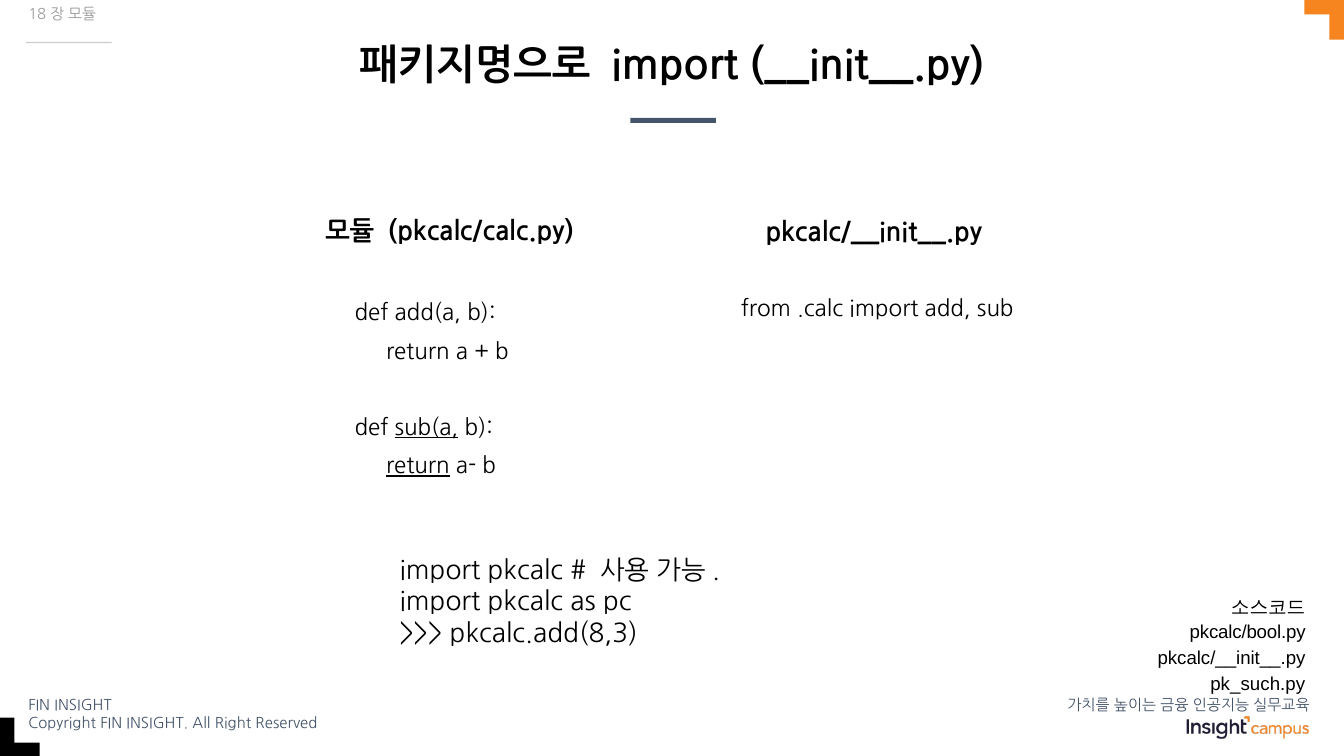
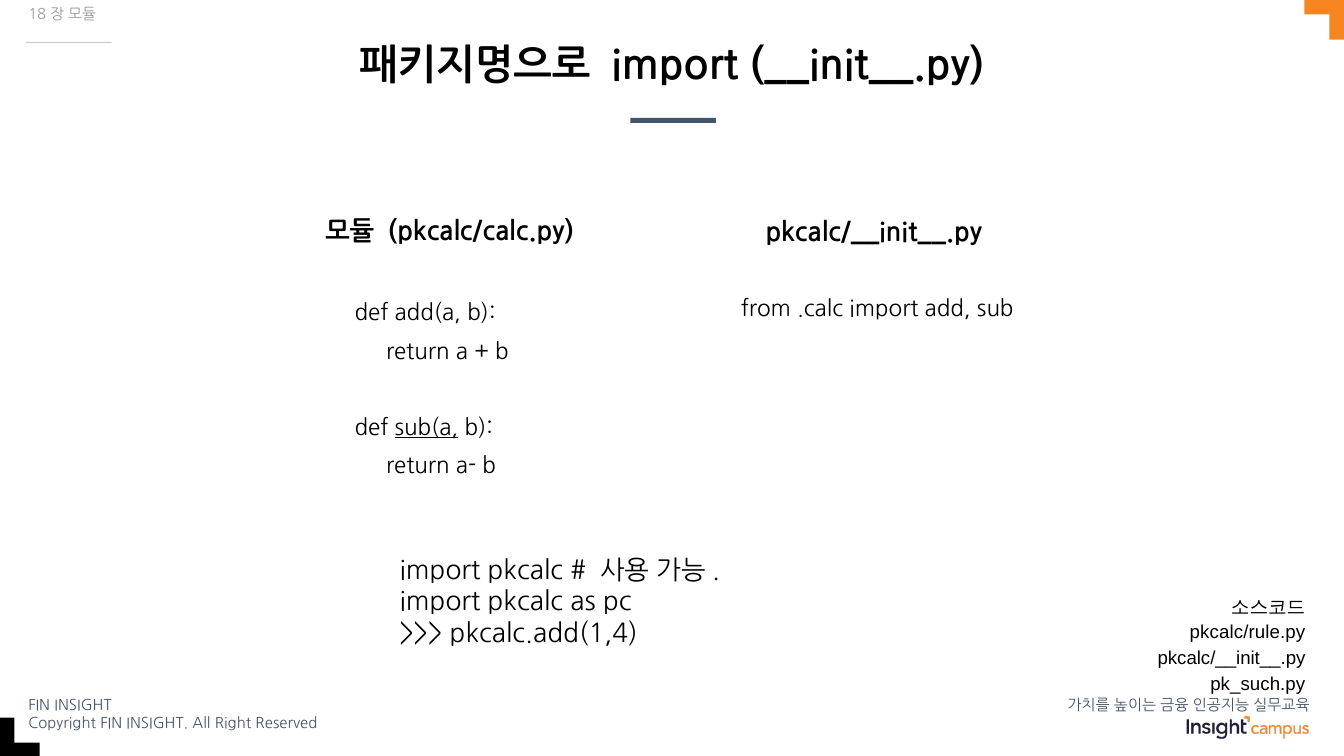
return at (418, 466) underline: present -> none
pkcalc.add(8,3: pkcalc.add(8,3 -> pkcalc.add(1,4
pkcalc/bool.py: pkcalc/bool.py -> pkcalc/rule.py
